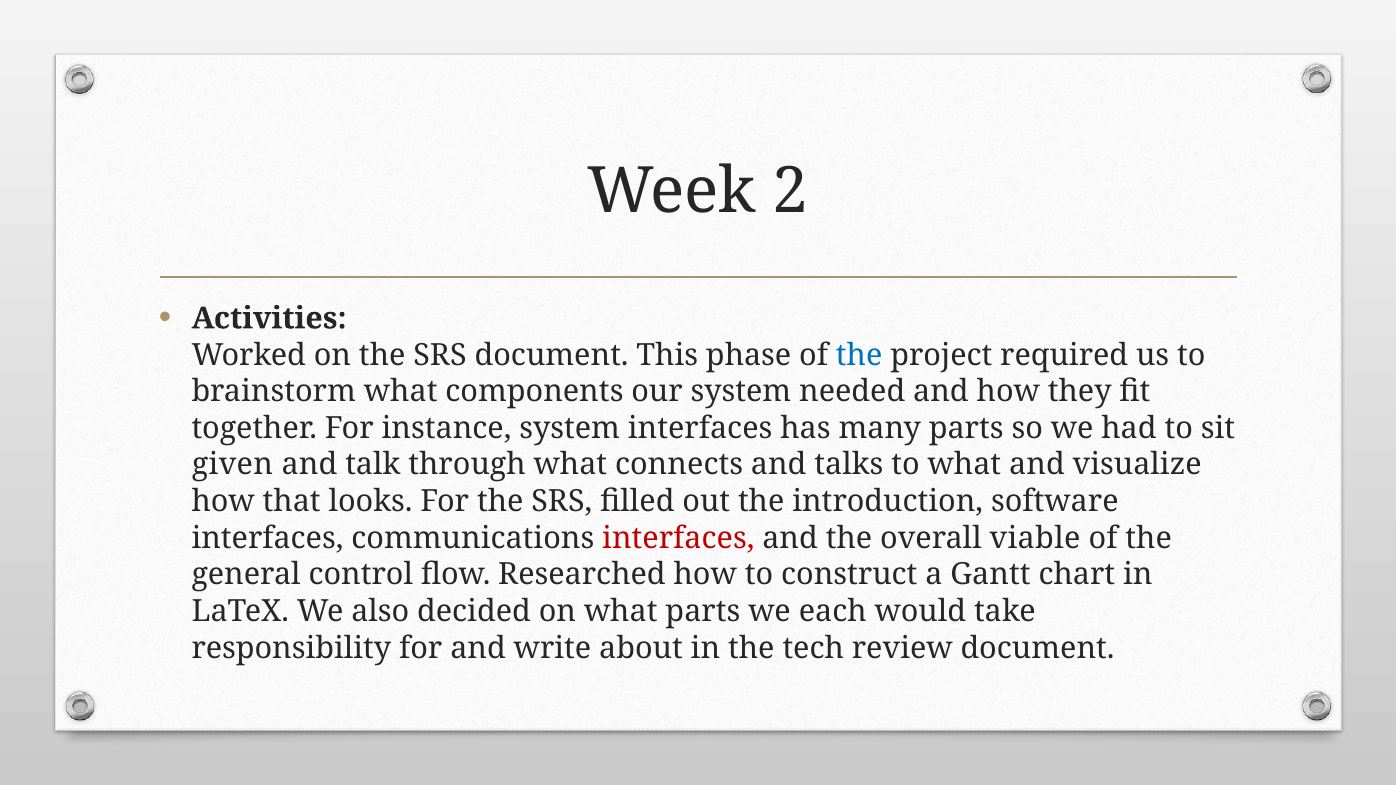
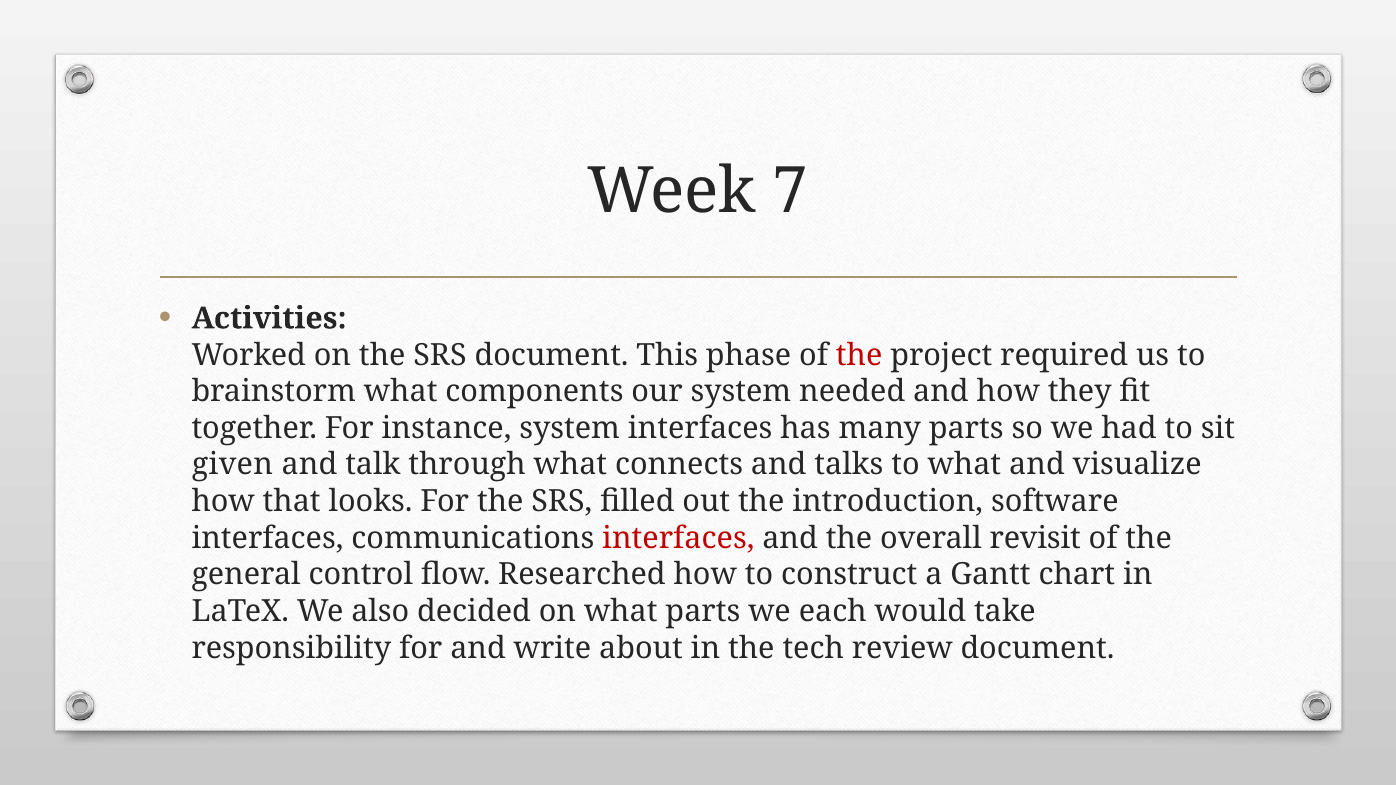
2: 2 -> 7
the at (859, 355) colour: blue -> red
viable: viable -> revisit
